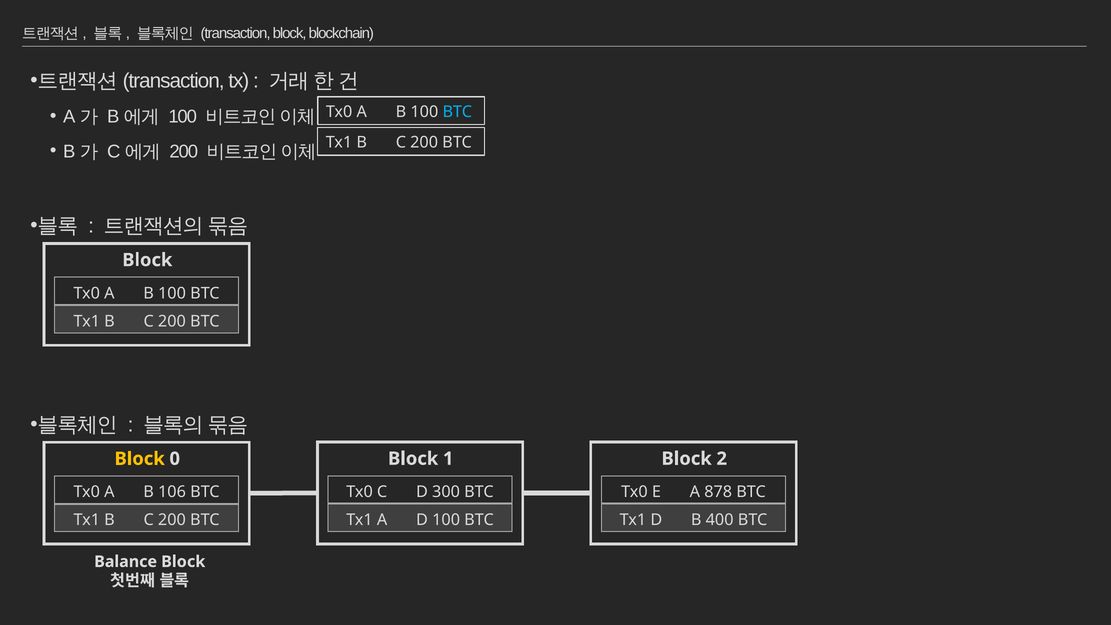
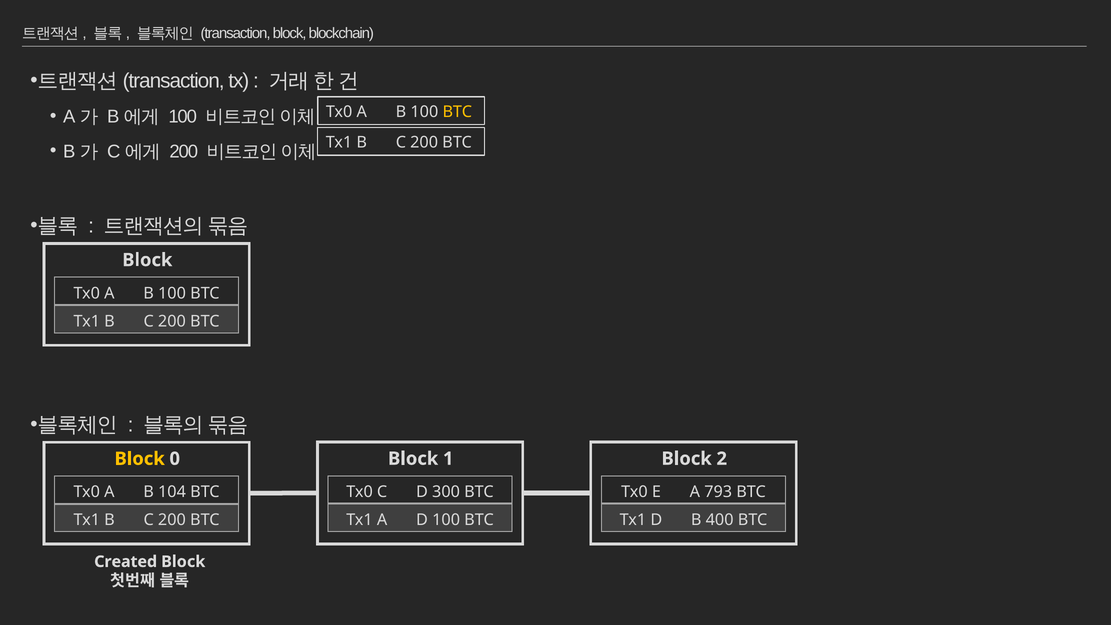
BTC at (457, 112) colour: light blue -> yellow
106: 106 -> 104
878: 878 -> 793
Balance: Balance -> Created
